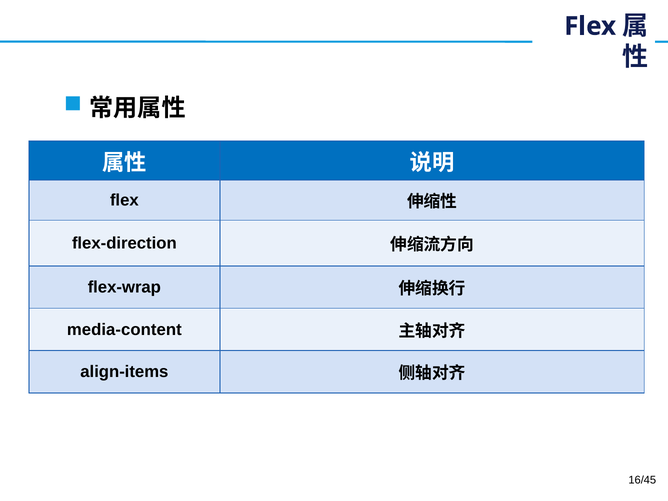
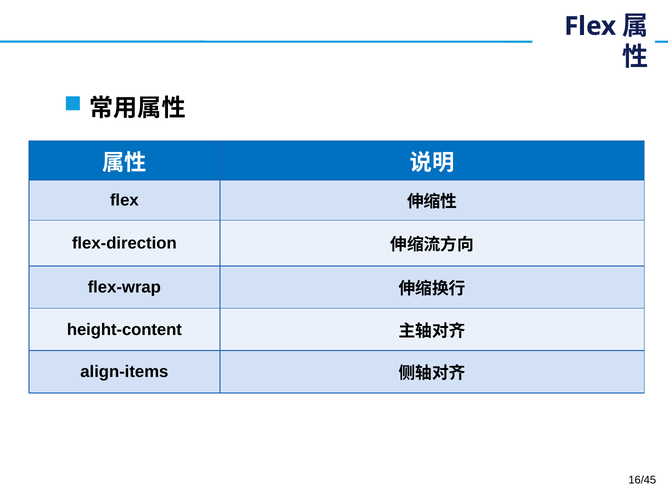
media-content: media-content -> height-content
